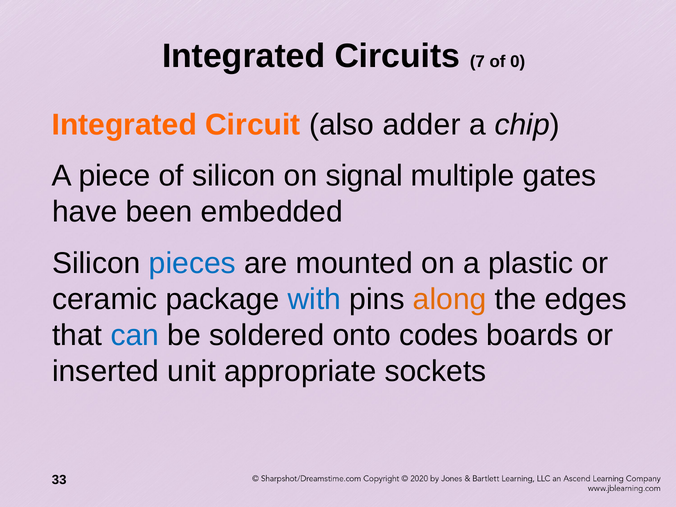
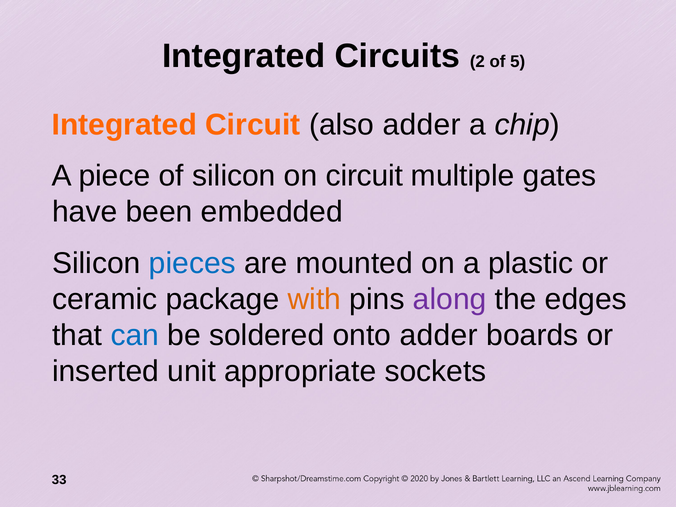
7: 7 -> 2
0: 0 -> 5
on signal: signal -> circuit
with colour: blue -> orange
along colour: orange -> purple
onto codes: codes -> adder
